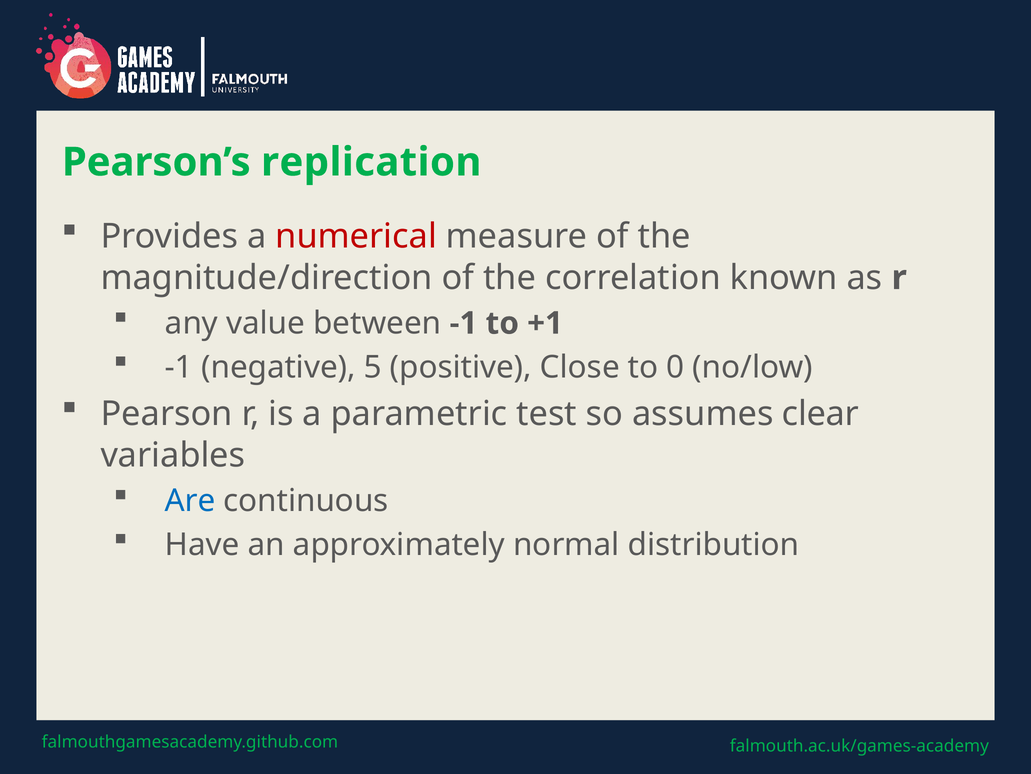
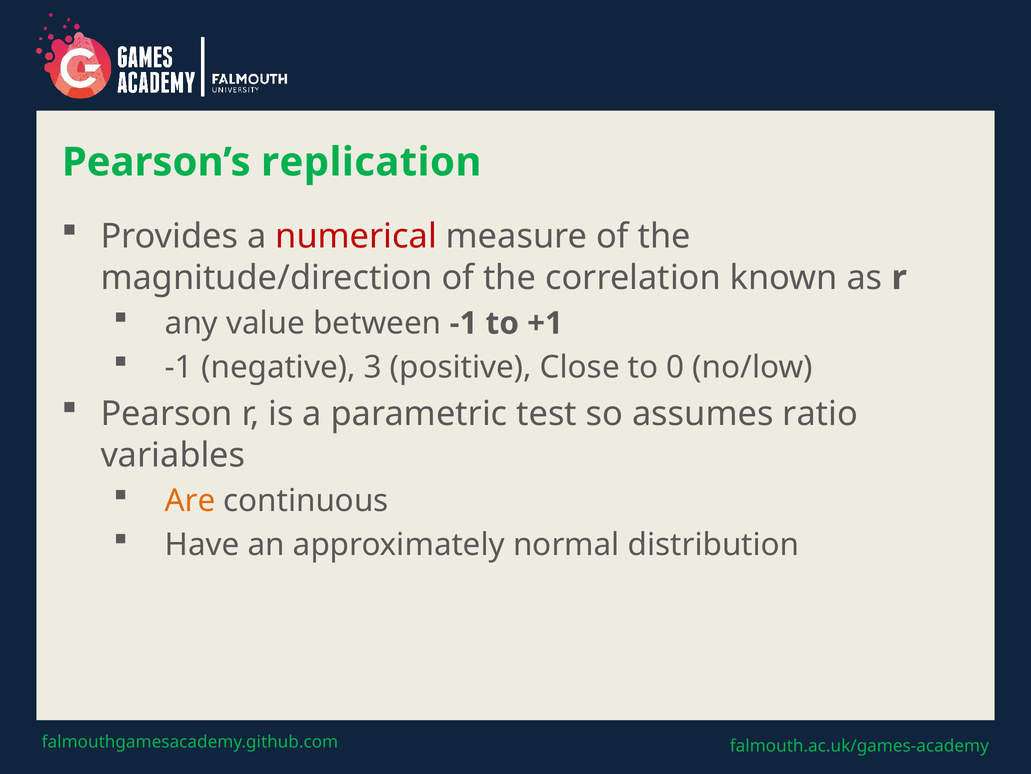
5: 5 -> 3
clear: clear -> ratio
Are colour: blue -> orange
